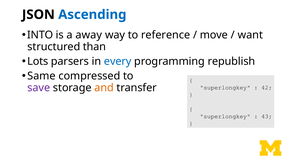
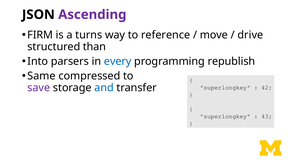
Ascending colour: blue -> purple
INTO: INTO -> FIRM
away: away -> turns
want: want -> drive
Lots: Lots -> Into
and colour: orange -> blue
